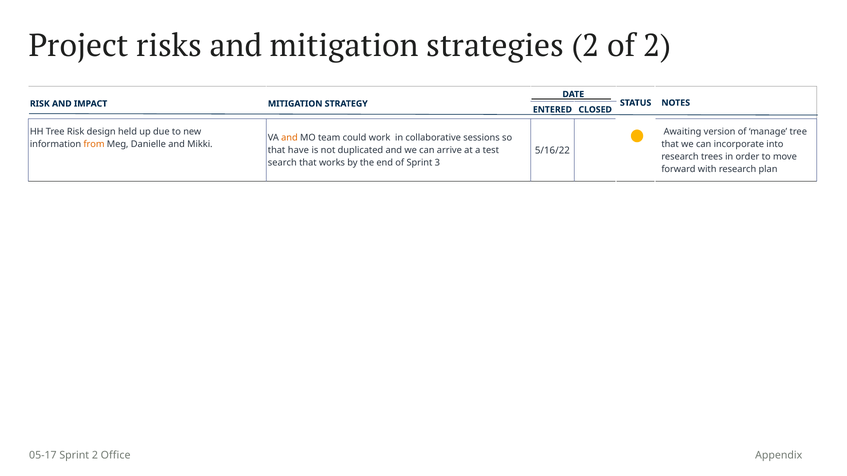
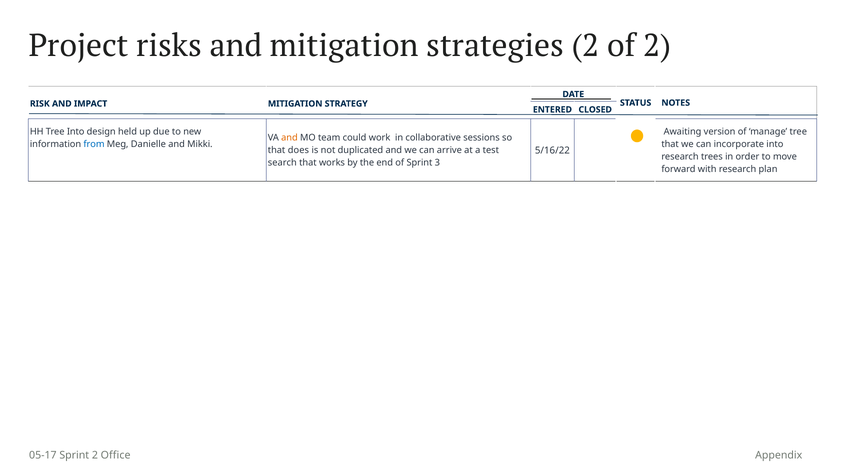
Tree Risk: Risk -> Into
from colour: orange -> blue
have: have -> does
